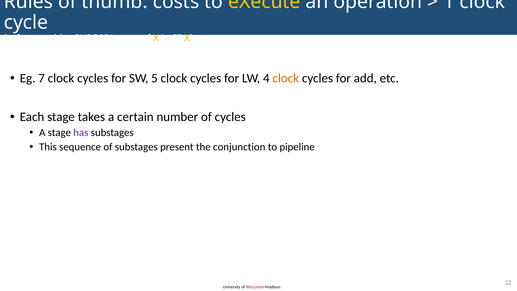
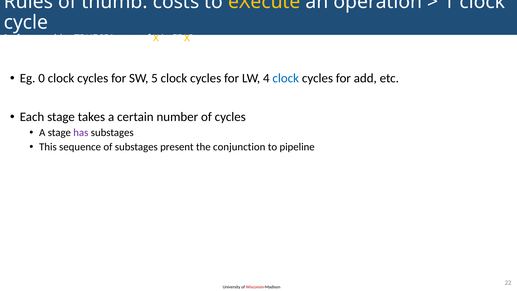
SURE: SURE -> TRUE
7: 7 -> 0
clock at (286, 78) colour: orange -> blue
